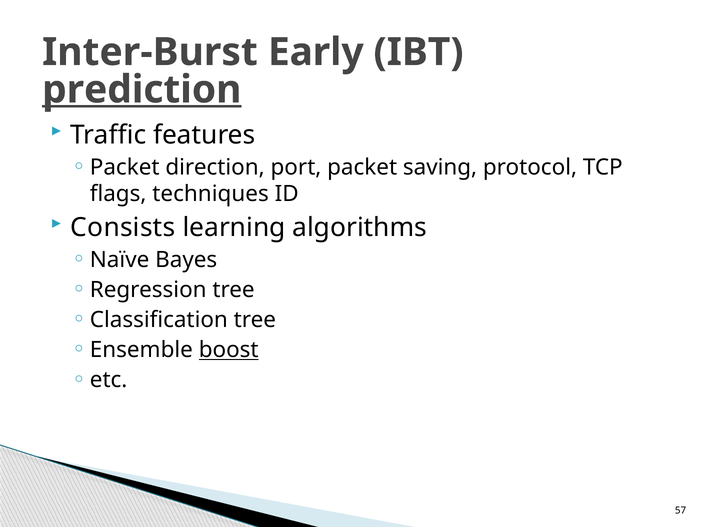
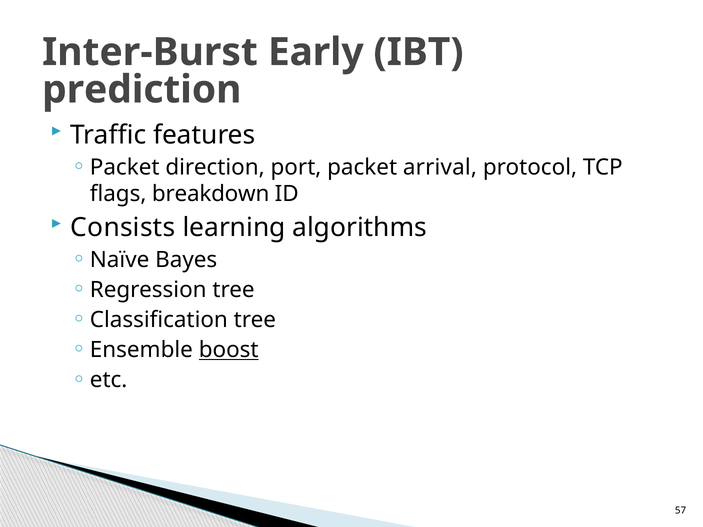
prediction underline: present -> none
saving: saving -> arrival
techniques: techniques -> breakdown
